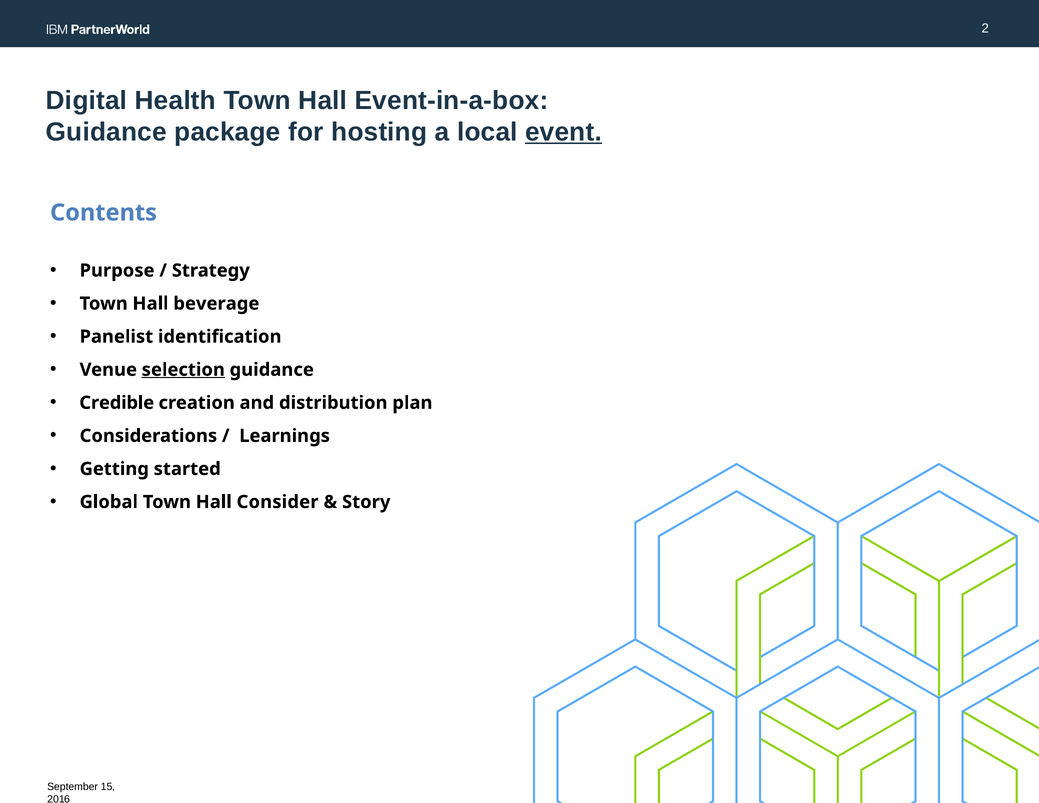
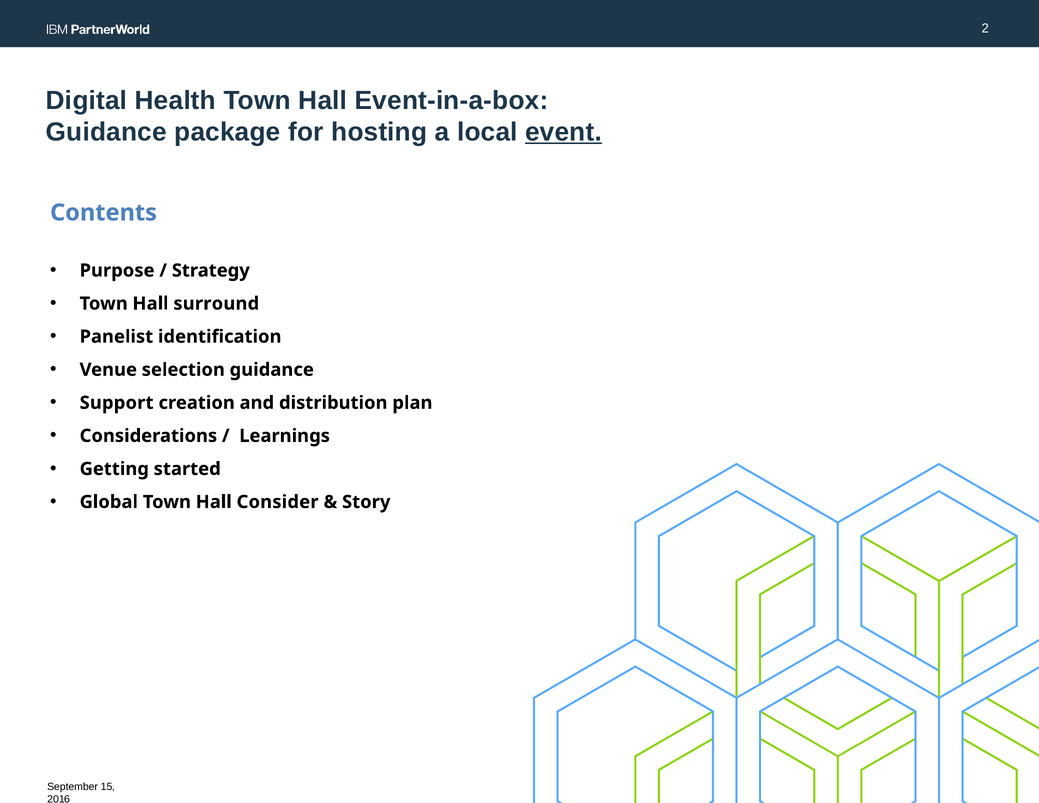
beverage: beverage -> surround
selection underline: present -> none
Credible: Credible -> Support
